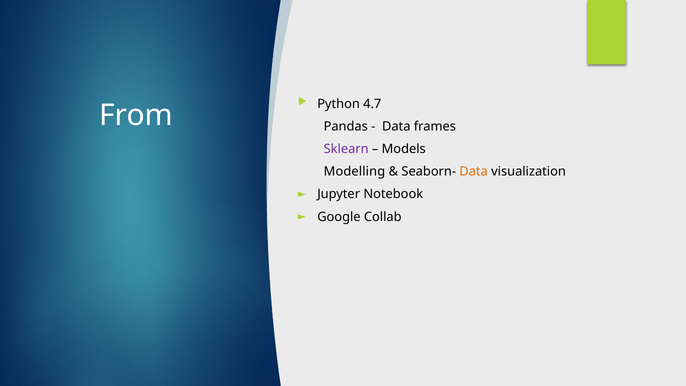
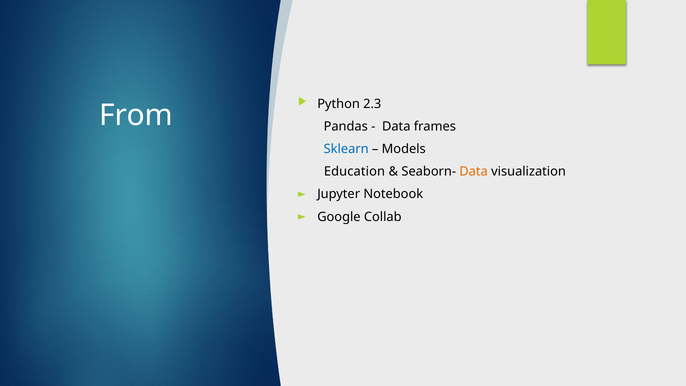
4.7: 4.7 -> 2.3
Sklearn colour: purple -> blue
Modelling: Modelling -> Education
